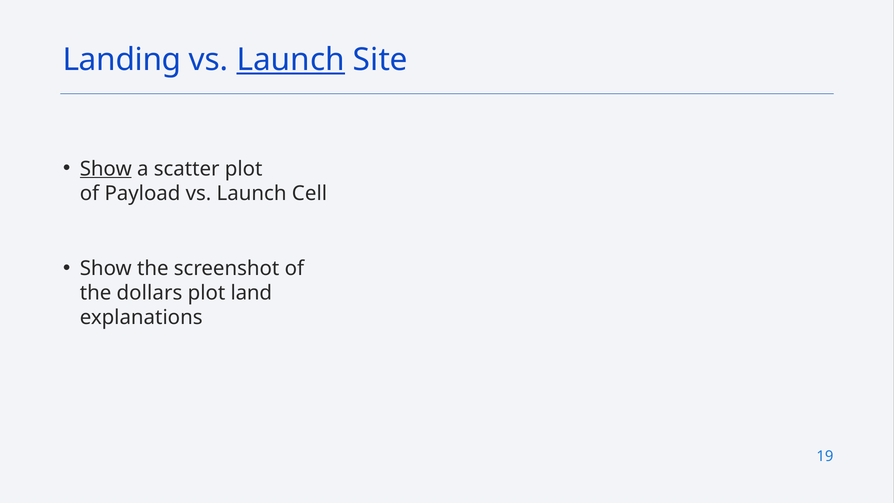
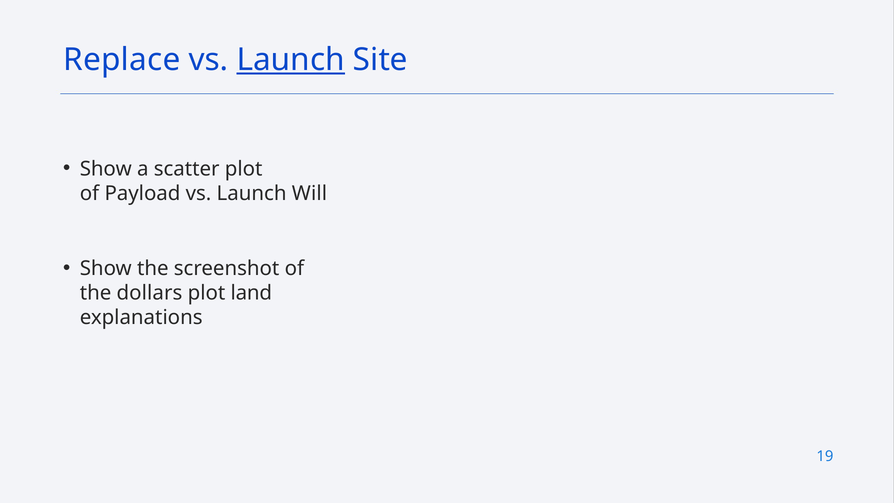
Landing: Landing -> Replace
Show at (106, 169) underline: present -> none
Cell: Cell -> Will
